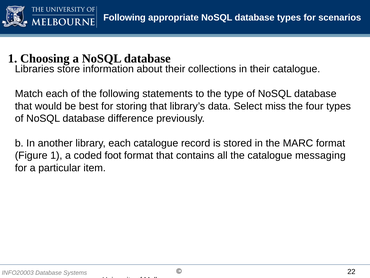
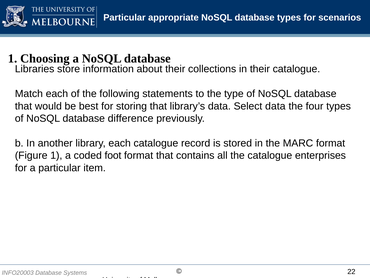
Following at (124, 18): Following -> Particular
Select miss: miss -> data
messaging: messaging -> enterprises
